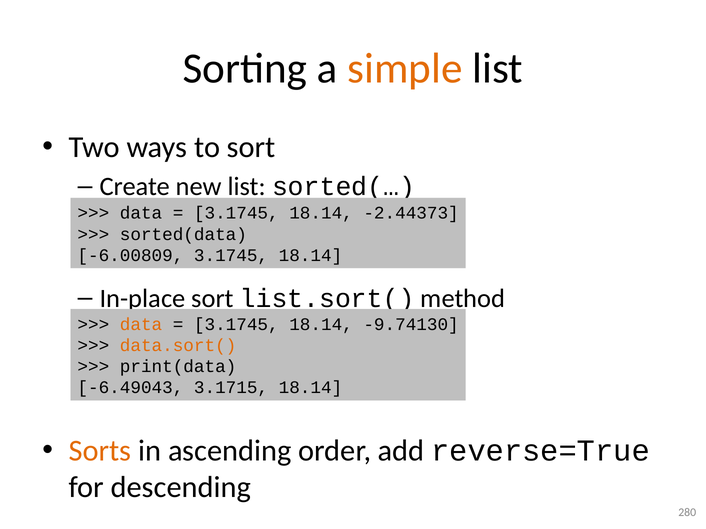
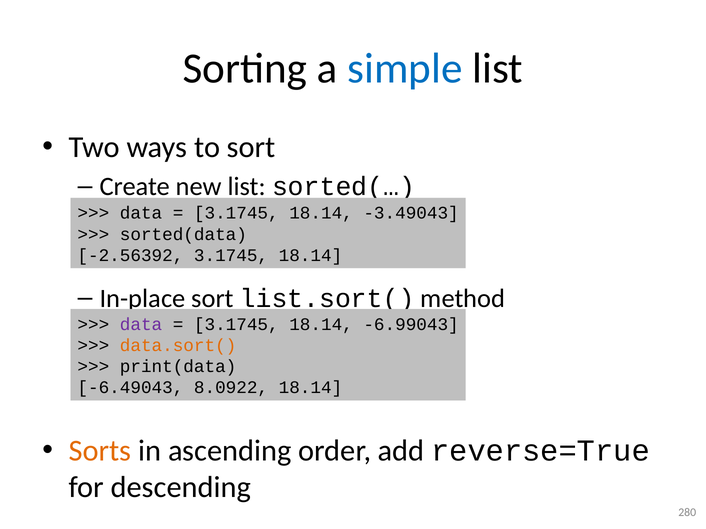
simple colour: orange -> blue
-2.44373: -2.44373 -> -3.49043
-6.00809: -6.00809 -> -2.56392
data at (141, 324) colour: orange -> purple
-9.74130: -9.74130 -> -6.99043
3.1715: 3.1715 -> 8.0922
